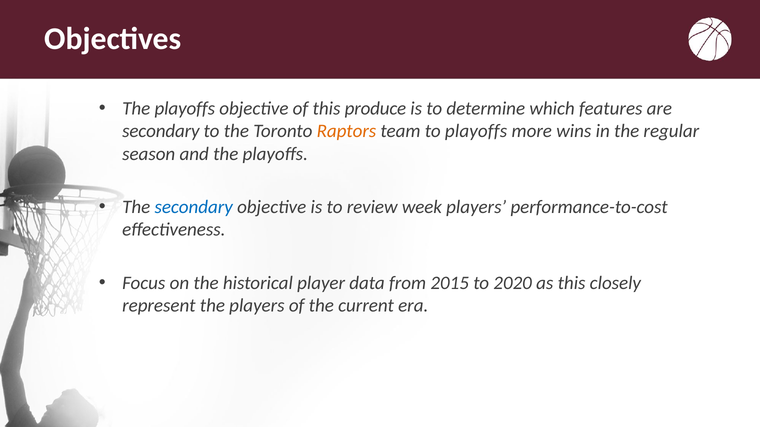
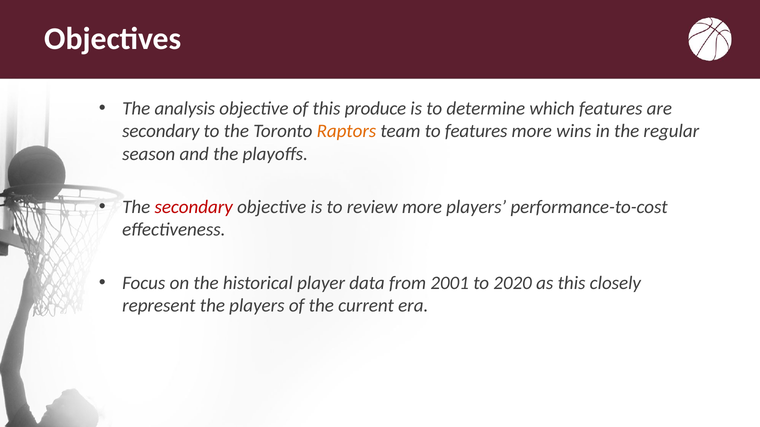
playoffs at (185, 108): playoffs -> analysis
to playoffs: playoffs -> features
secondary at (194, 207) colour: blue -> red
review week: week -> more
2015: 2015 -> 2001
